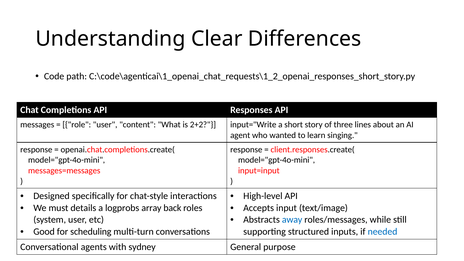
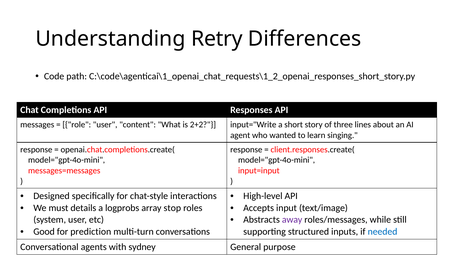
Clear: Clear -> Retry
back: back -> stop
away colour: blue -> purple
scheduling: scheduling -> prediction
